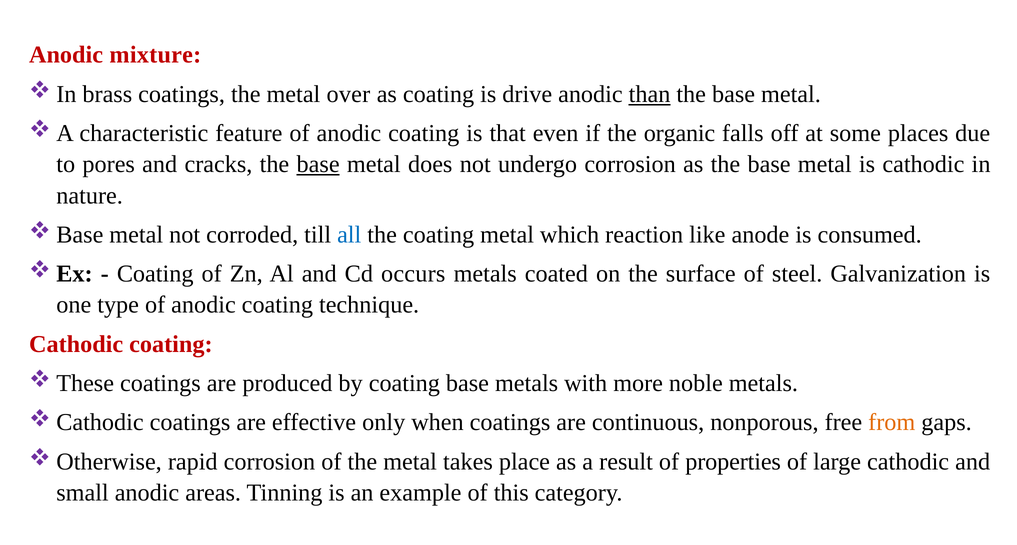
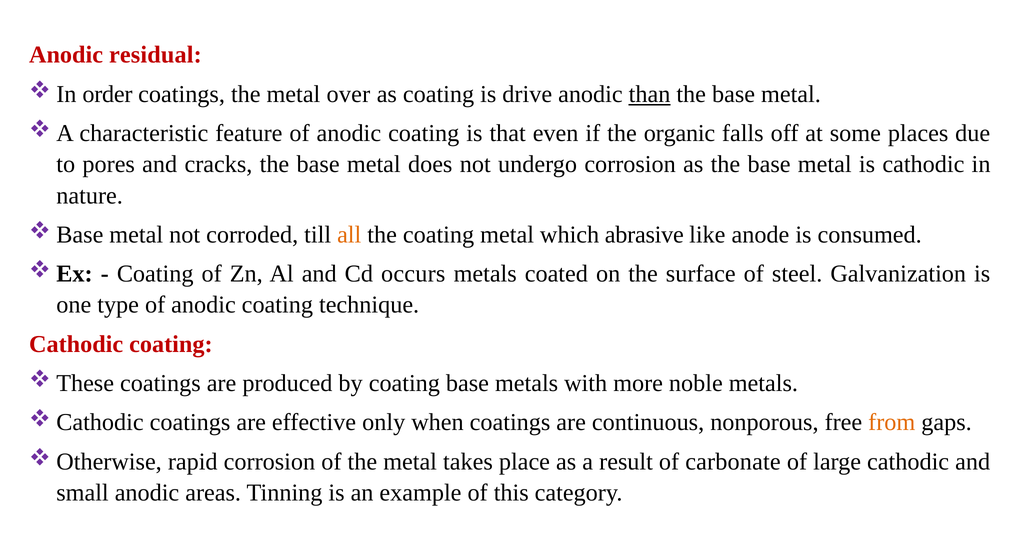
mixture: mixture -> residual
brass: brass -> order
base at (318, 164) underline: present -> none
all colour: blue -> orange
reaction: reaction -> abrasive
properties: properties -> carbonate
